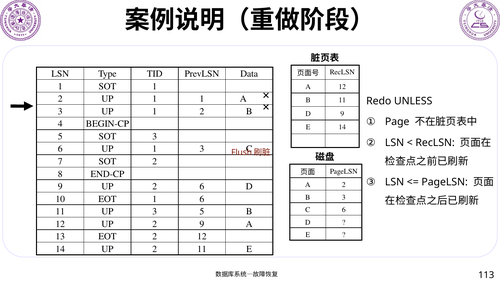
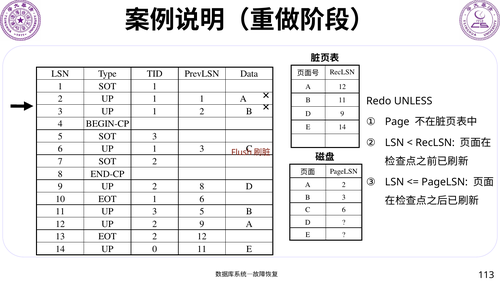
UP 2 6: 6 -> 8
14 UP 2: 2 -> 0
